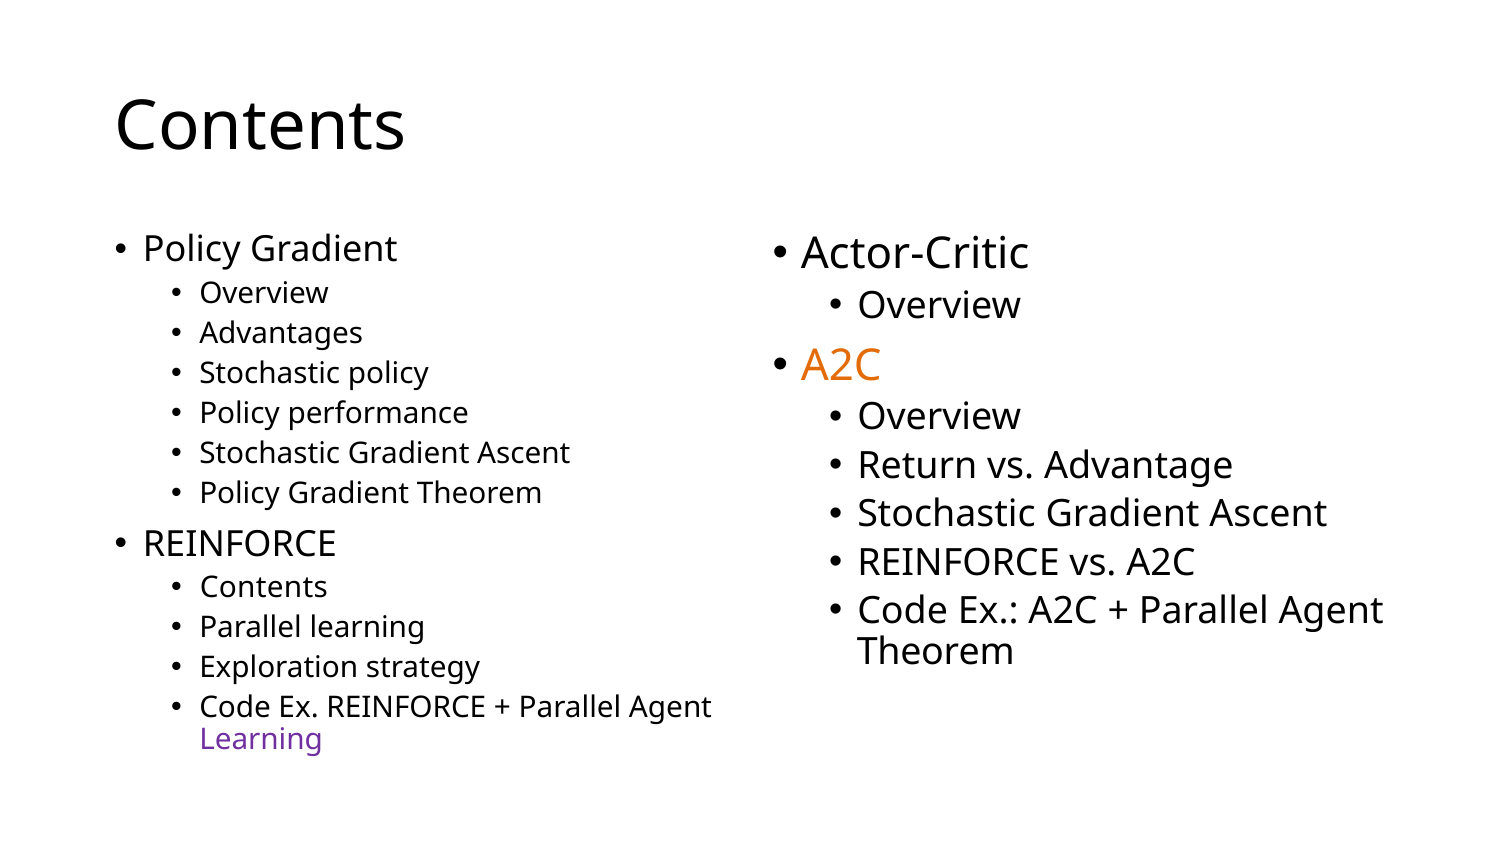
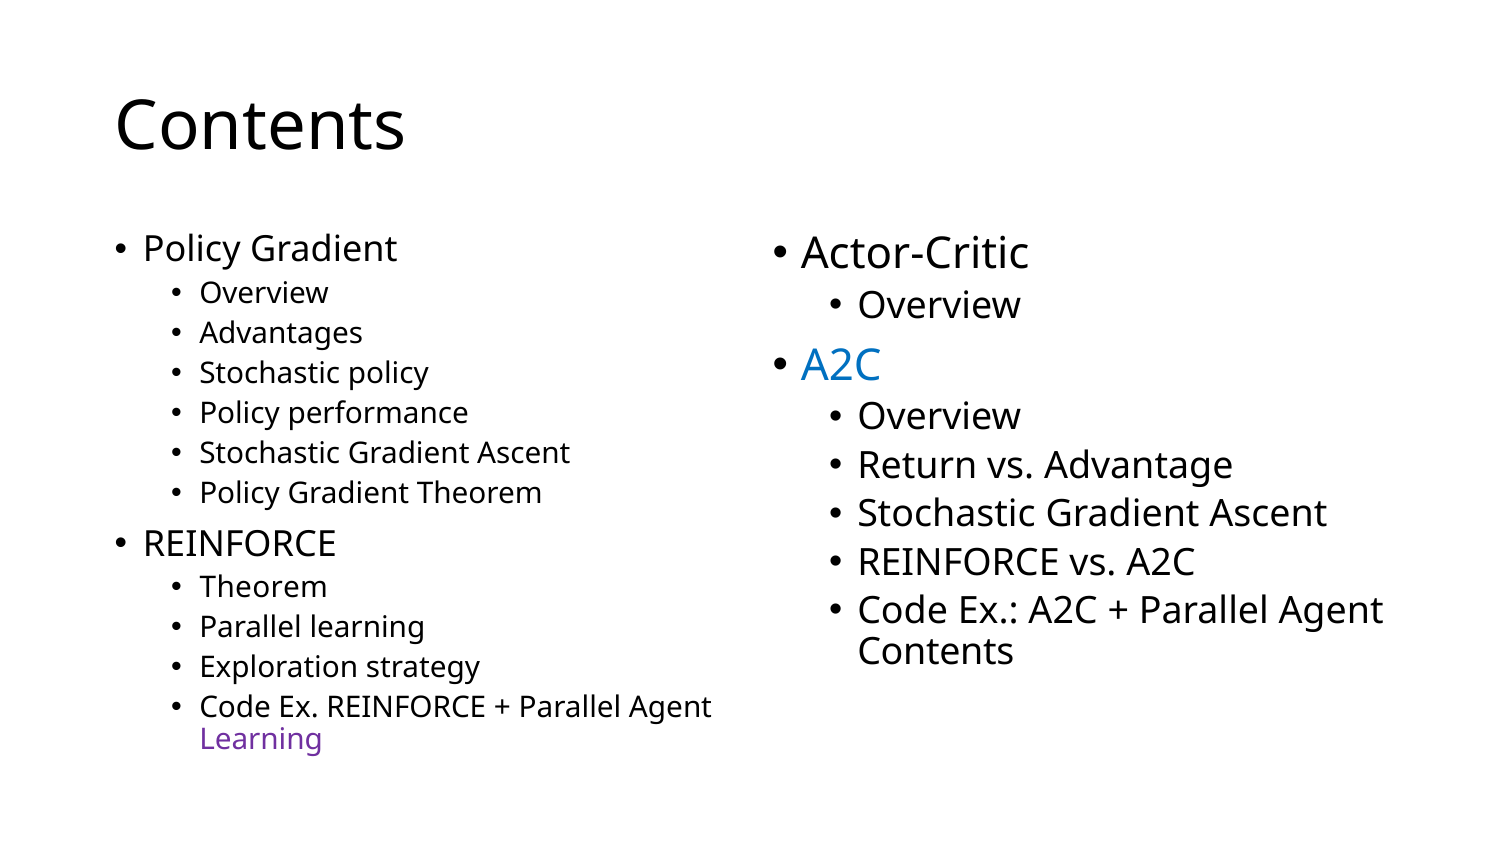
A2C at (841, 366) colour: orange -> blue
Contents at (264, 588): Contents -> Theorem
Theorem at (936, 652): Theorem -> Contents
